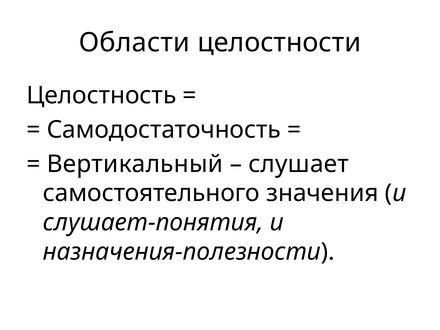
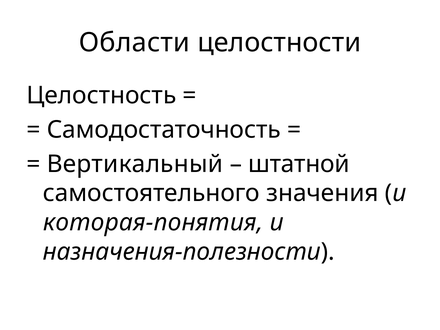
слушает: слушает -> штатной
слушает-понятия: слушает-понятия -> которая-понятия
